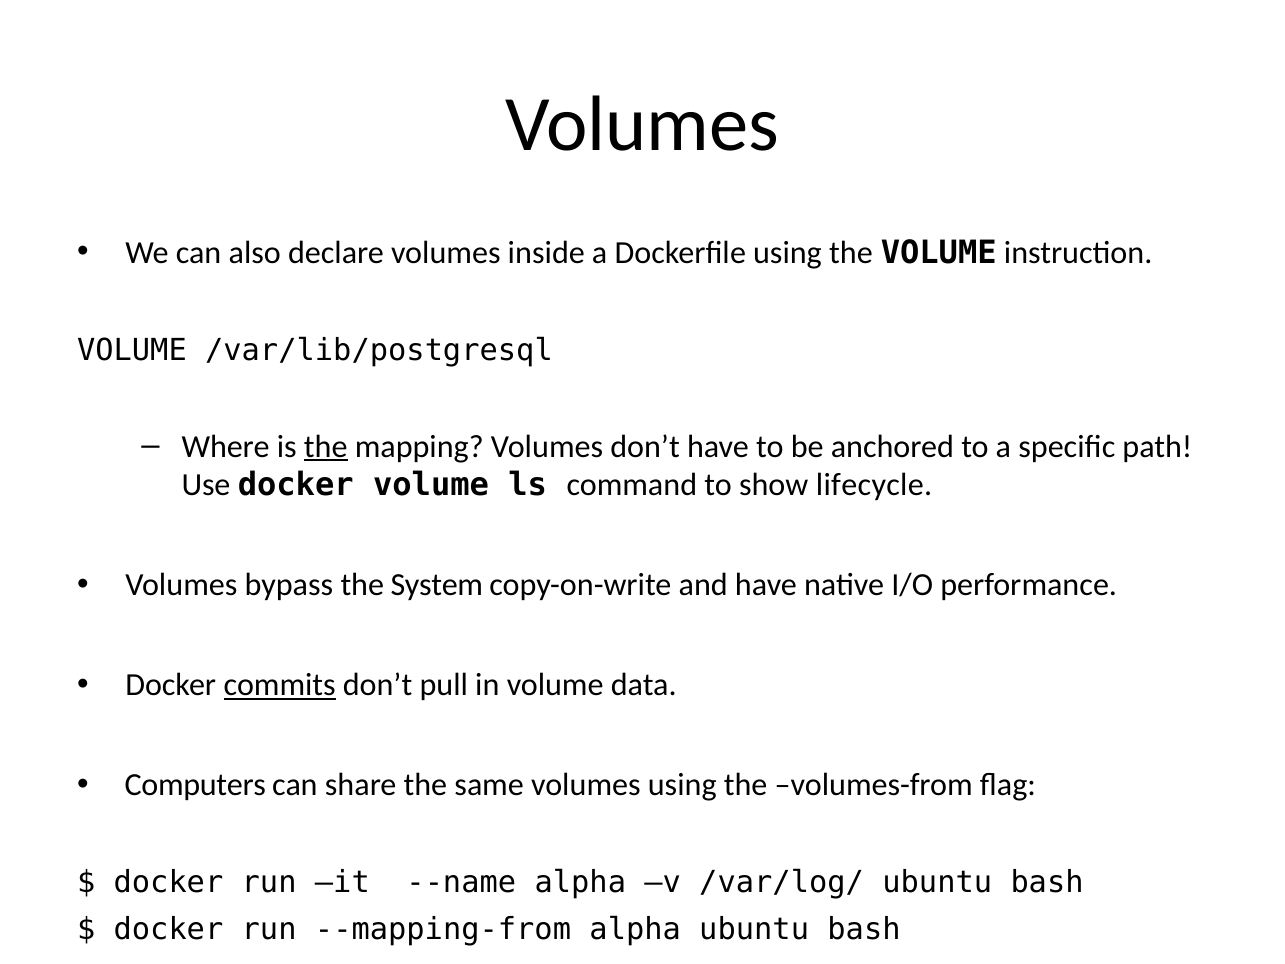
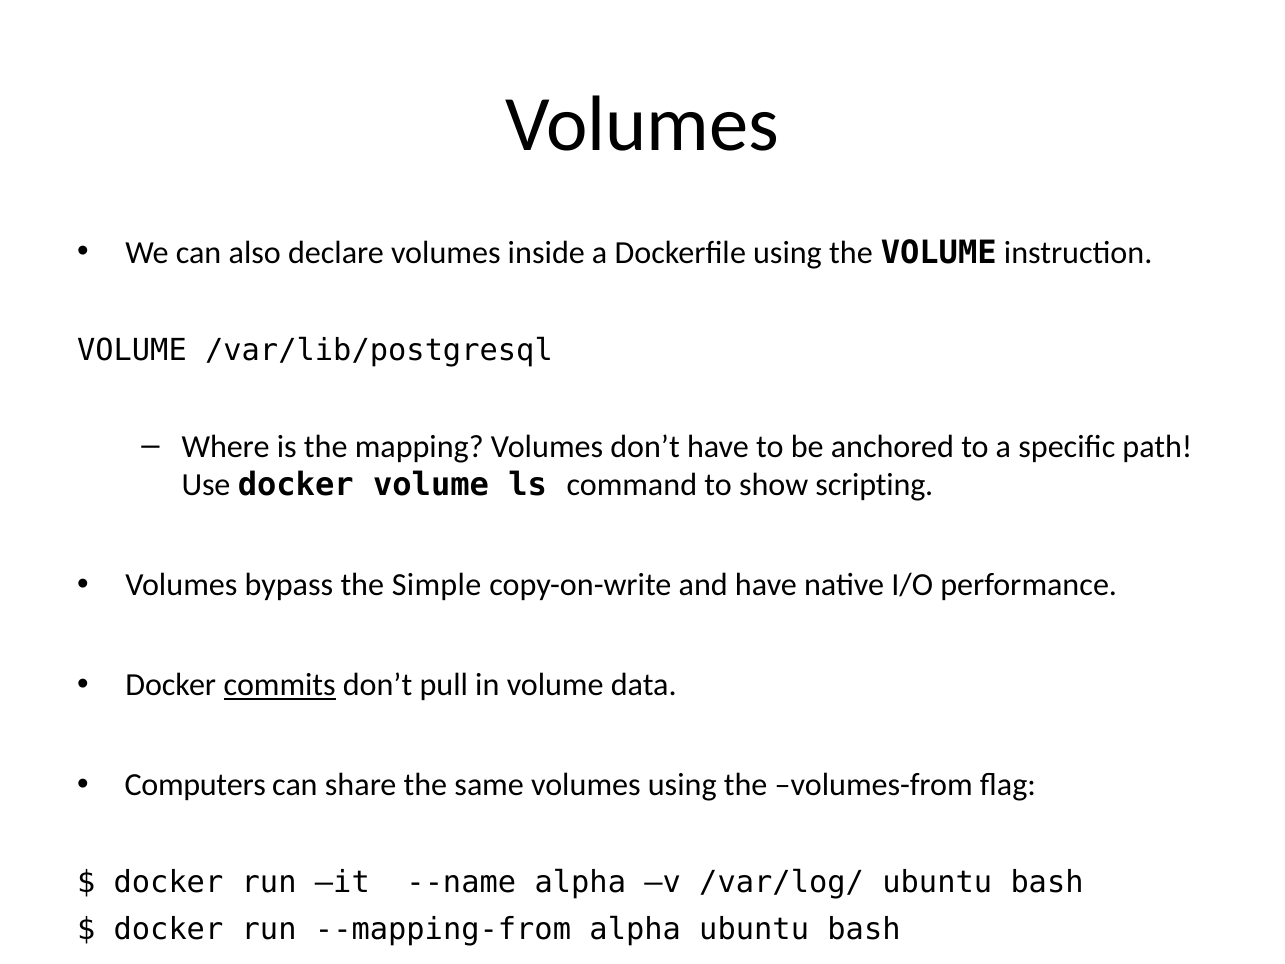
the at (326, 446) underline: present -> none
lifecycle: lifecycle -> scripting
System: System -> Simple
